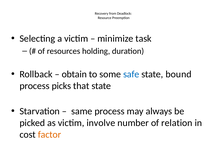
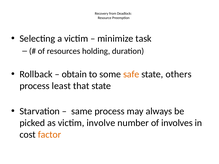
safe colour: blue -> orange
bound: bound -> others
picks: picks -> least
relation: relation -> involves
